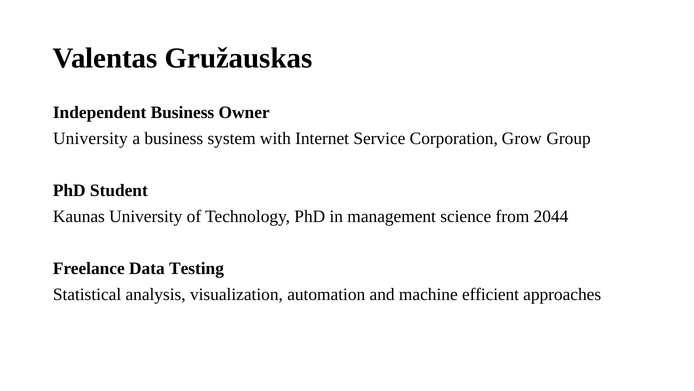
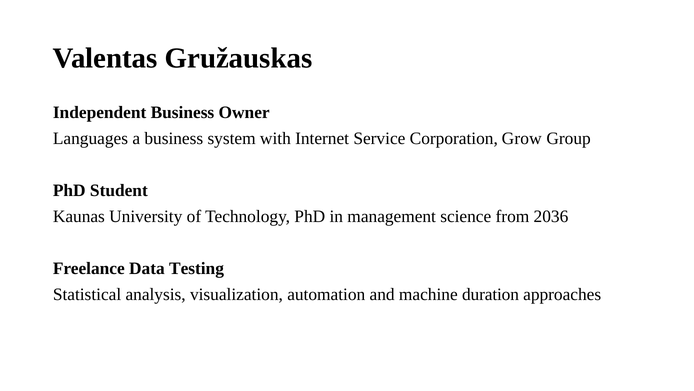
University at (90, 138): University -> Languages
2044: 2044 -> 2036
efficient: efficient -> duration
